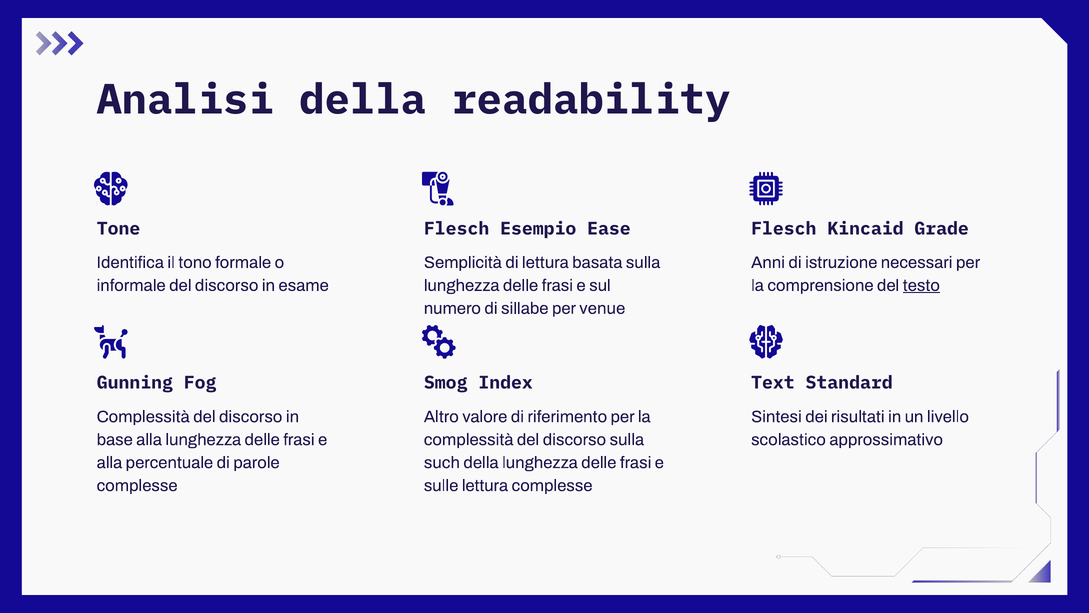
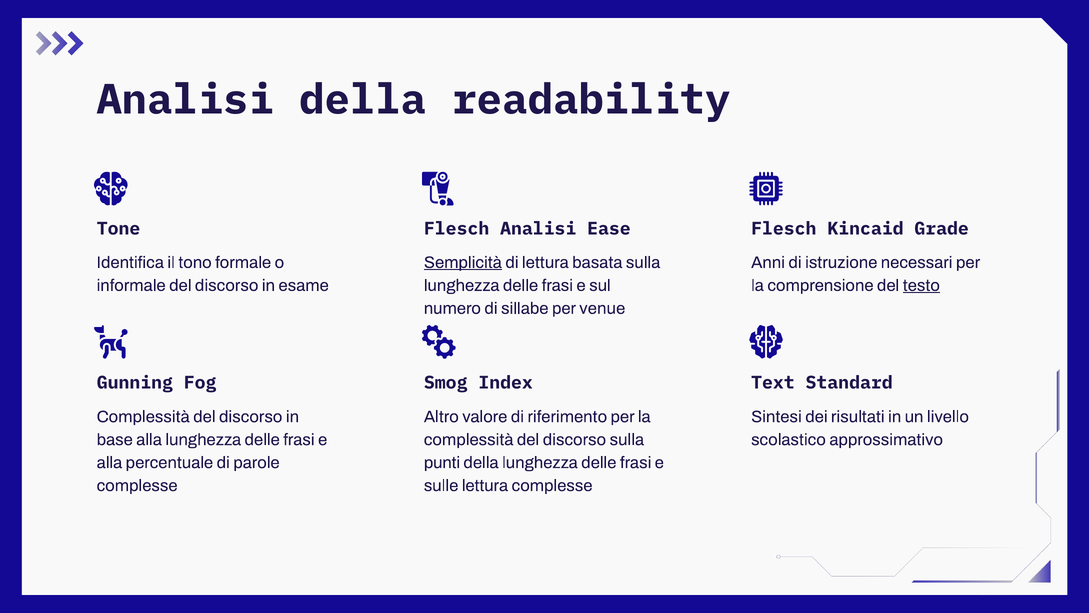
Flesch Esempio: Esempio -> Analisi
Semplicità underline: none -> present
such: such -> punti
